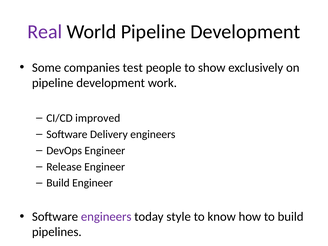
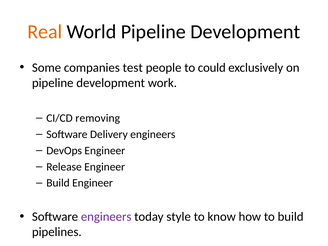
Real colour: purple -> orange
show: show -> could
improved: improved -> removing
